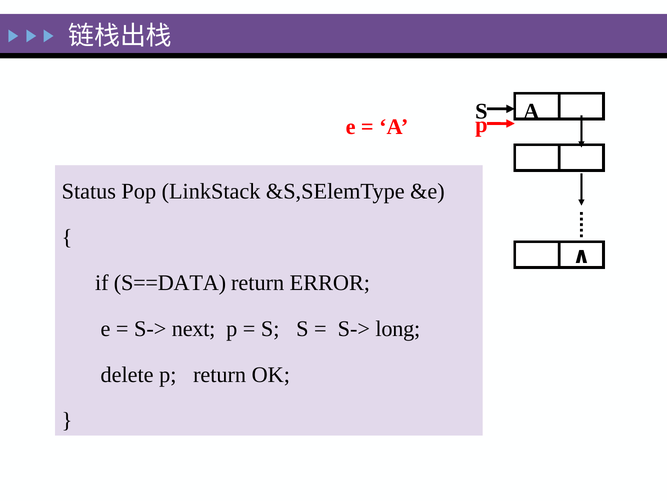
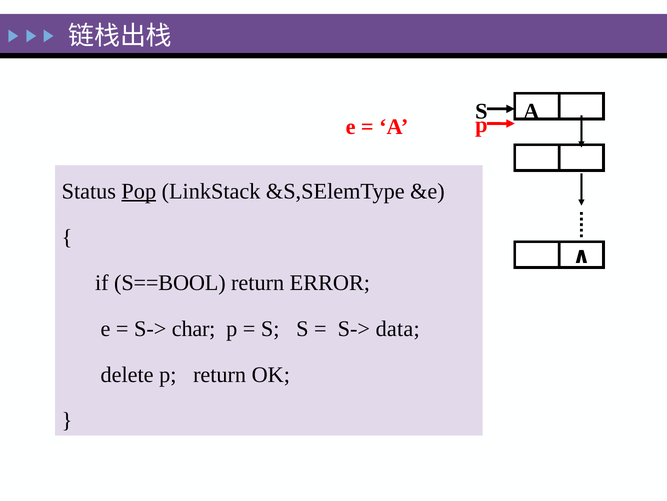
Pop underline: none -> present
S==DATA: S==DATA -> S==BOOL
next: next -> char
long: long -> data
